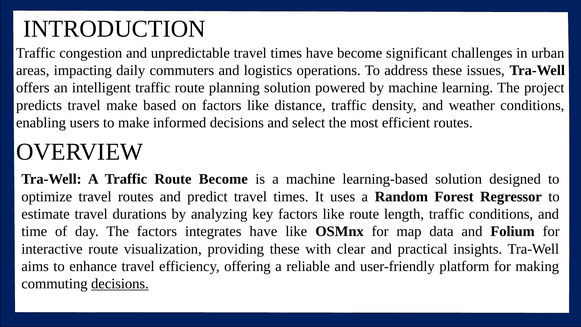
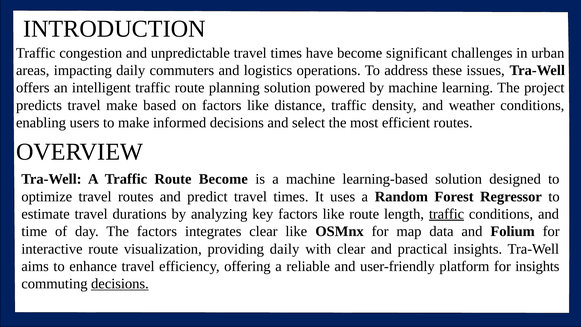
traffic at (447, 214) underline: none -> present
integrates have: have -> clear
providing these: these -> daily
for making: making -> insights
